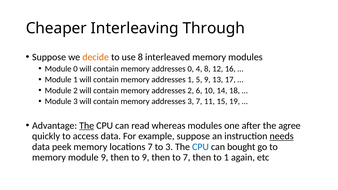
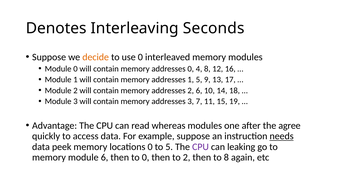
Cheaper: Cheaper -> Denotes
Through: Through -> Seconds
use 8: 8 -> 0
The at (87, 126) underline: present -> none
locations 7: 7 -> 0
to 3: 3 -> 5
CPU at (200, 147) colour: blue -> purple
bought: bought -> leaking
module 9: 9 -> 6
to 9: 9 -> 0
to 7: 7 -> 2
to 1: 1 -> 8
